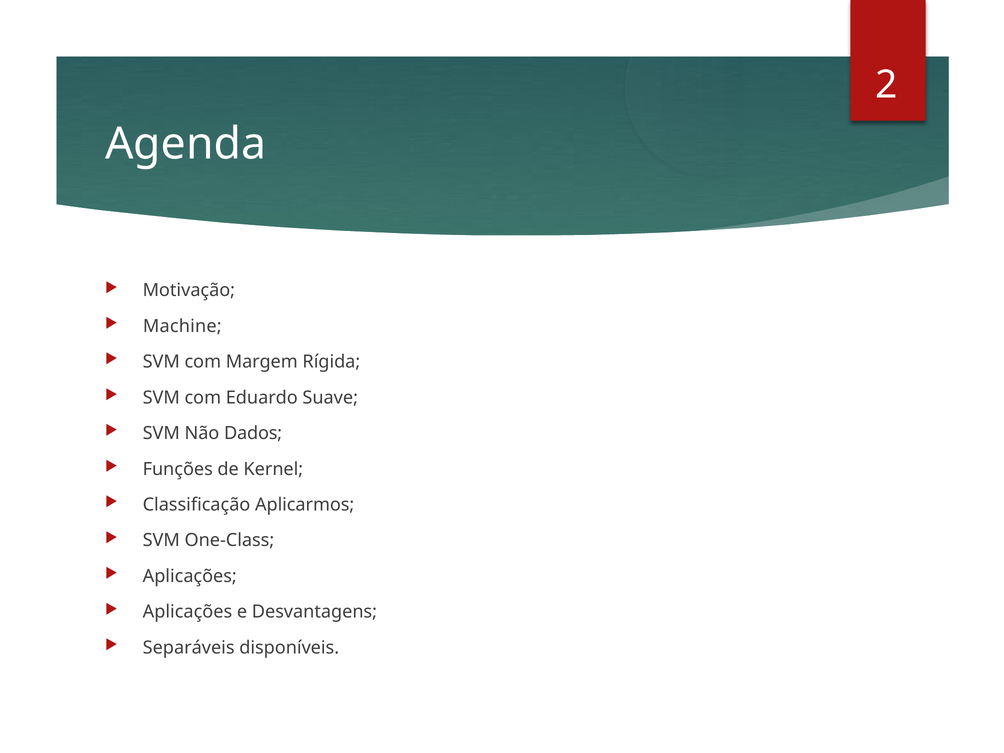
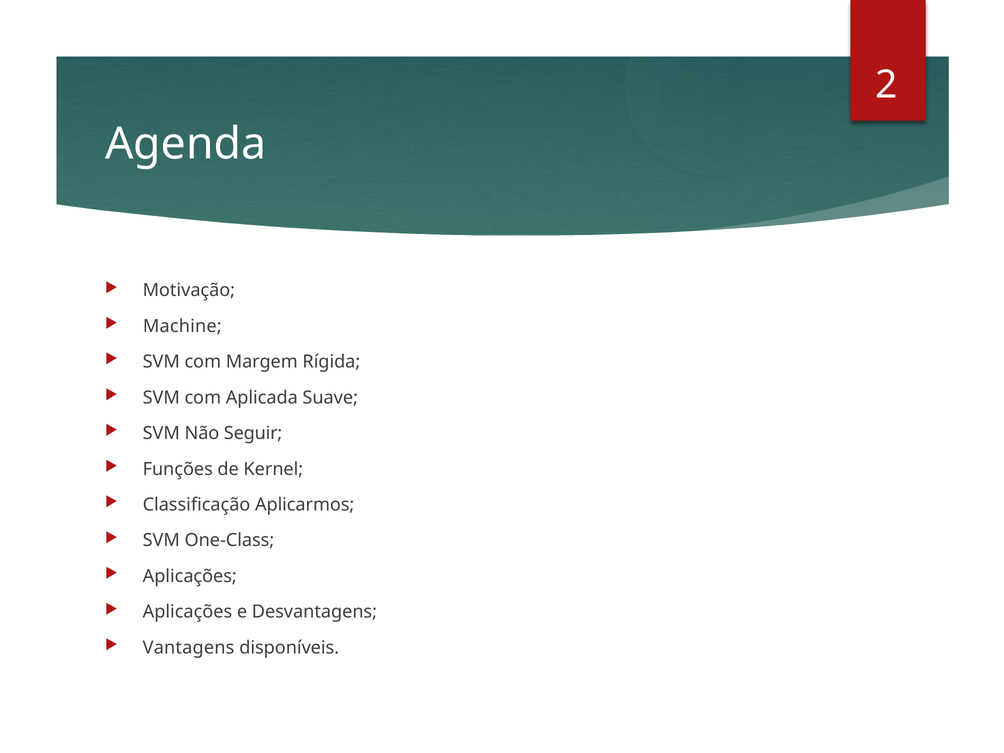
Eduardo: Eduardo -> Aplicada
Dados: Dados -> Seguir
Separáveis: Separáveis -> Vantagens
